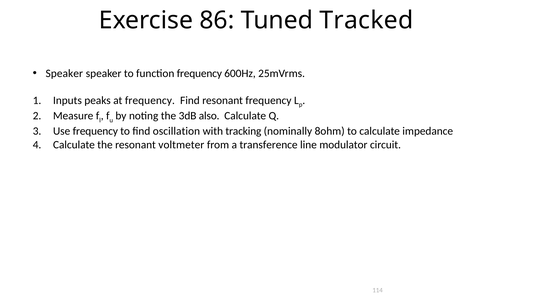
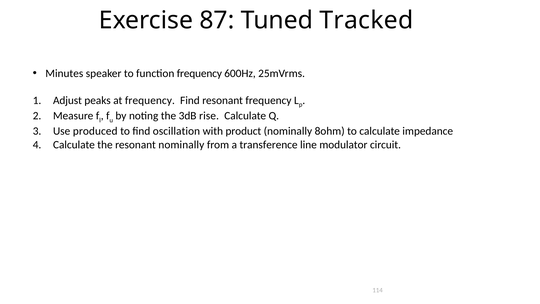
86: 86 -> 87
Speaker at (64, 73): Speaker -> Minutes
Inputs: Inputs -> Adjust
also: also -> rise
Use frequency: frequency -> produced
tracking: tracking -> product
resonant voltmeter: voltmeter -> nominally
